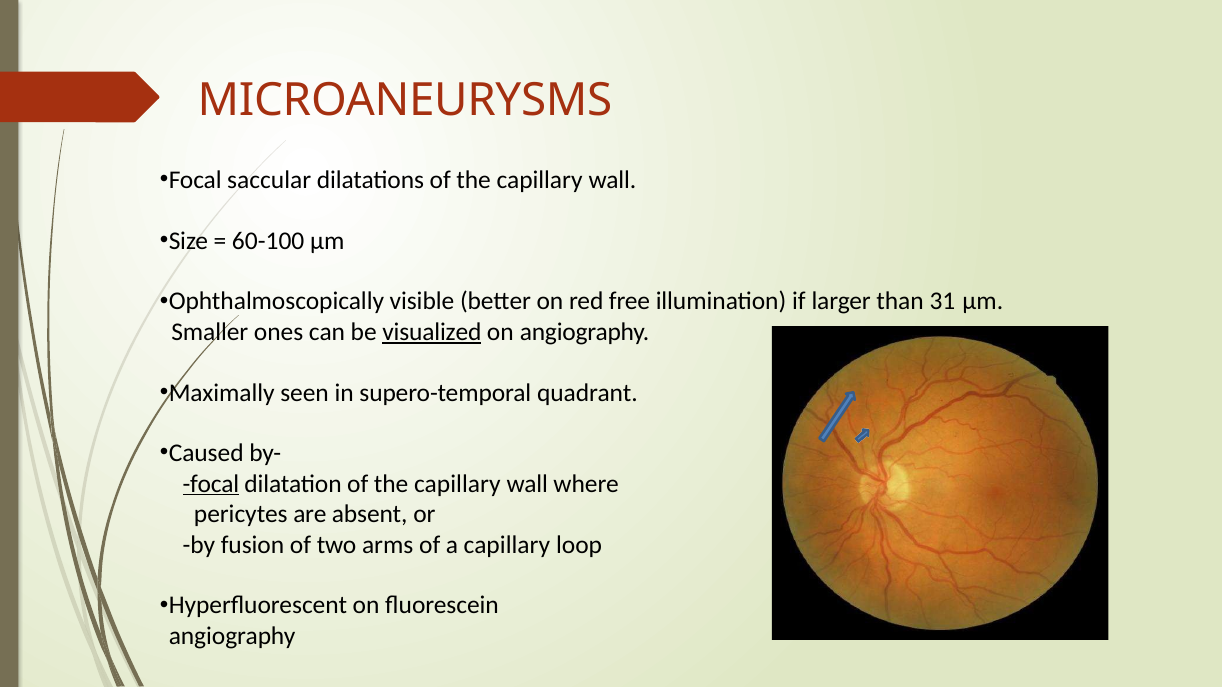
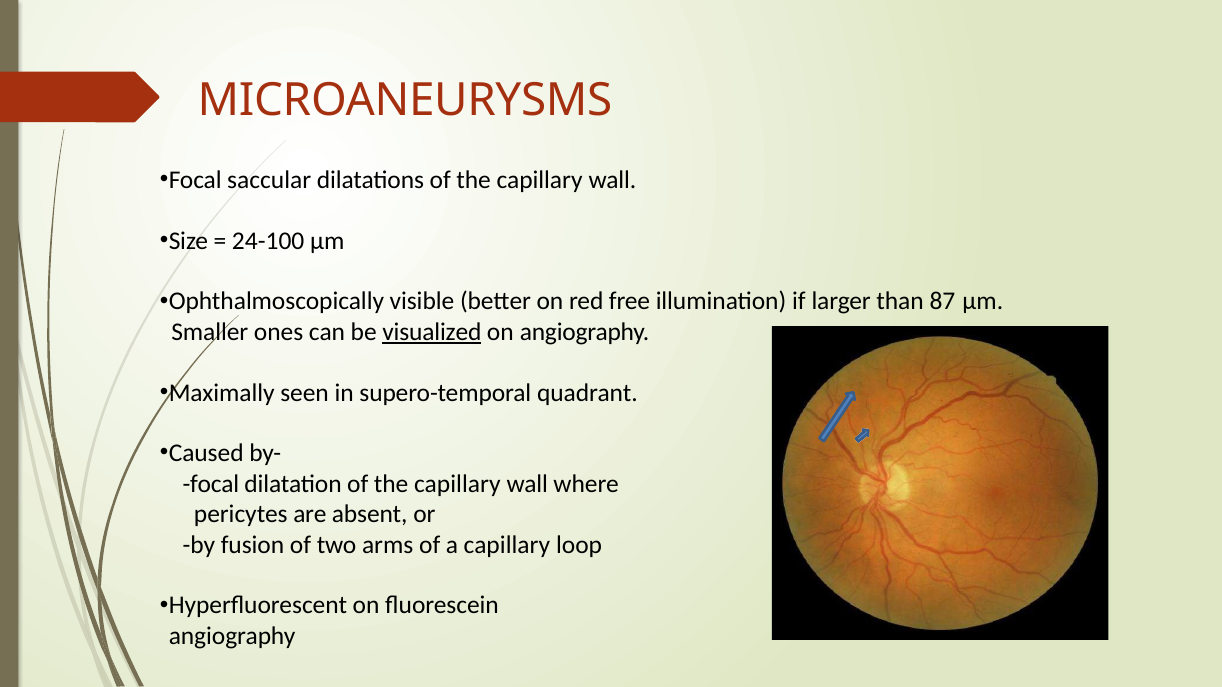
60-100: 60-100 -> 24-100
31: 31 -> 87
focal at (211, 484) underline: present -> none
